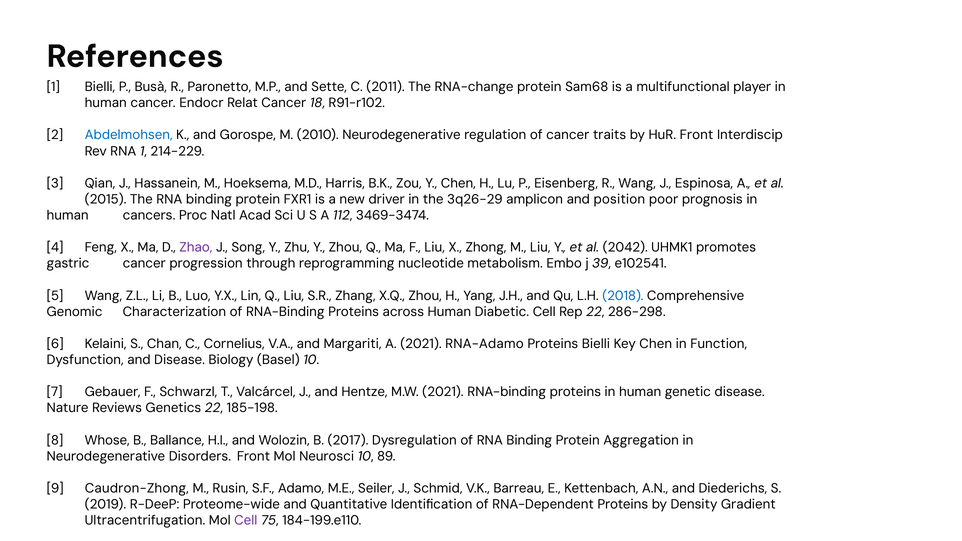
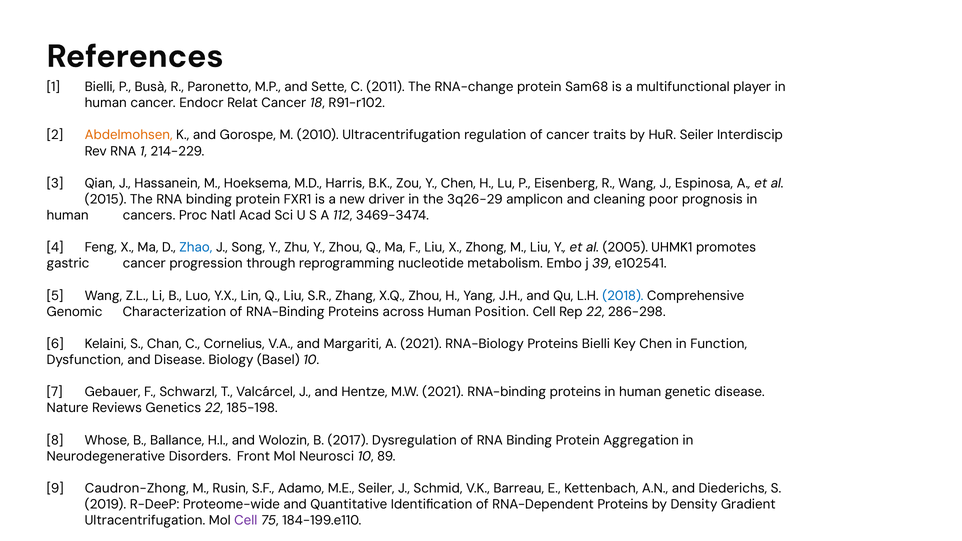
Abdelmohsen colour: blue -> orange
2010 Neurodegenerative: Neurodegenerative -> Ultracentrifugation
HuR Front: Front -> Seiler
position: position -> cleaning
Zhao colour: purple -> blue
2042: 2042 -> 2005
Diabetic: Diabetic -> Position
RNA-Adamo: RNA-Adamo -> RNA-Biology
